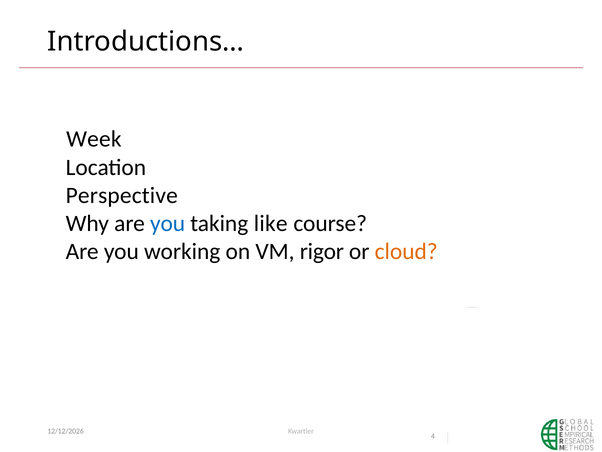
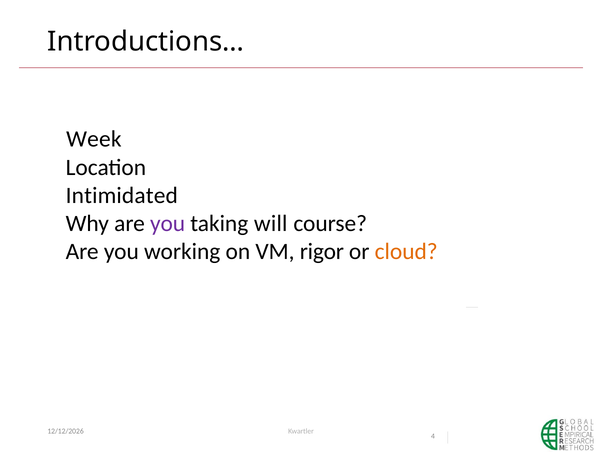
Perspective: Perspective -> Intimidated
you at (168, 223) colour: blue -> purple
like: like -> will
